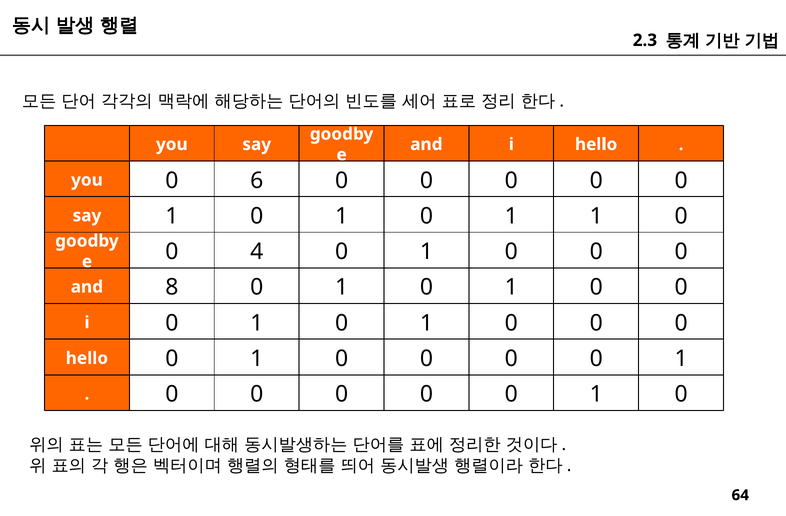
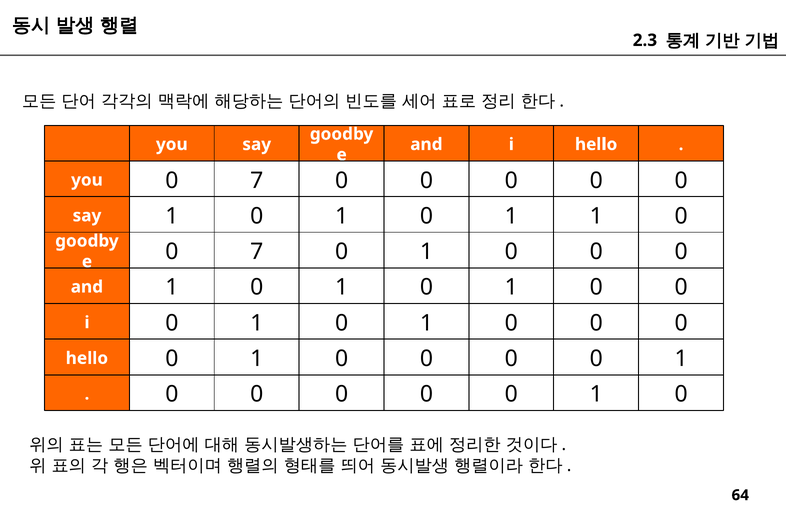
you 0 6: 6 -> 7
4 at (257, 252): 4 -> 7
and 8: 8 -> 1
